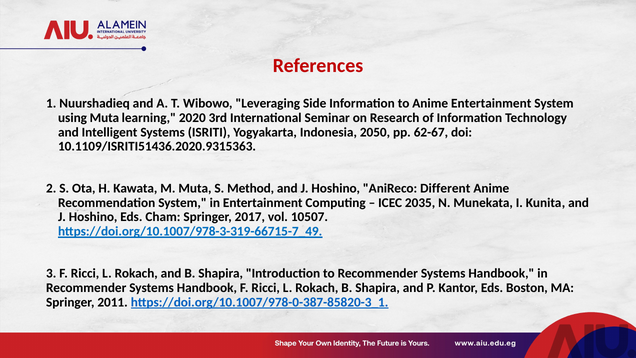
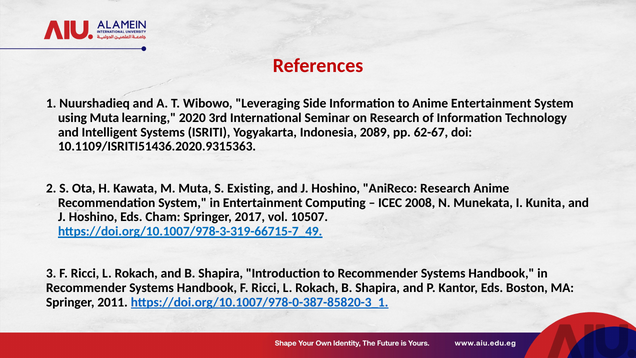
2050: 2050 -> 2089
Method: Method -> Existing
AniReco Different: Different -> Research
2035: 2035 -> 2008
